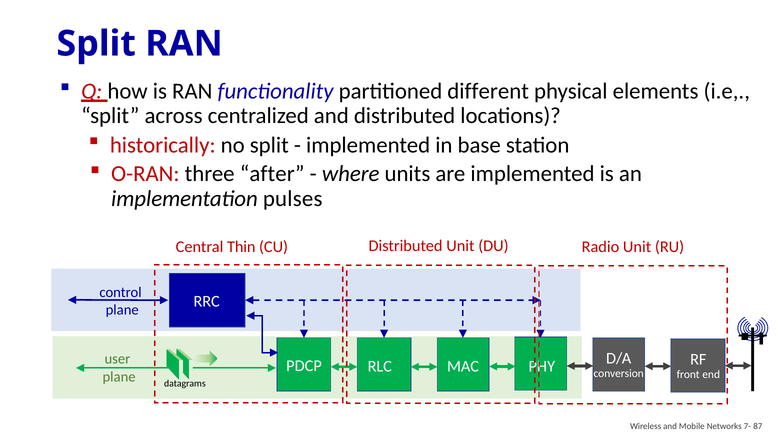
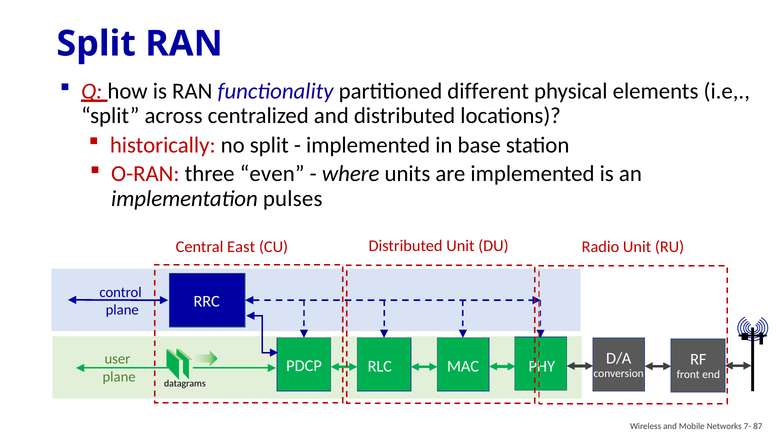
after: after -> even
Thin: Thin -> East
